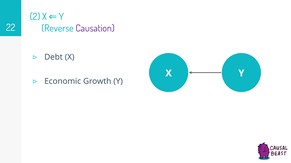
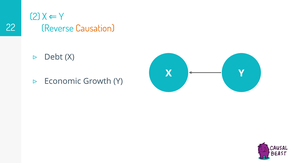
Causation colour: purple -> orange
